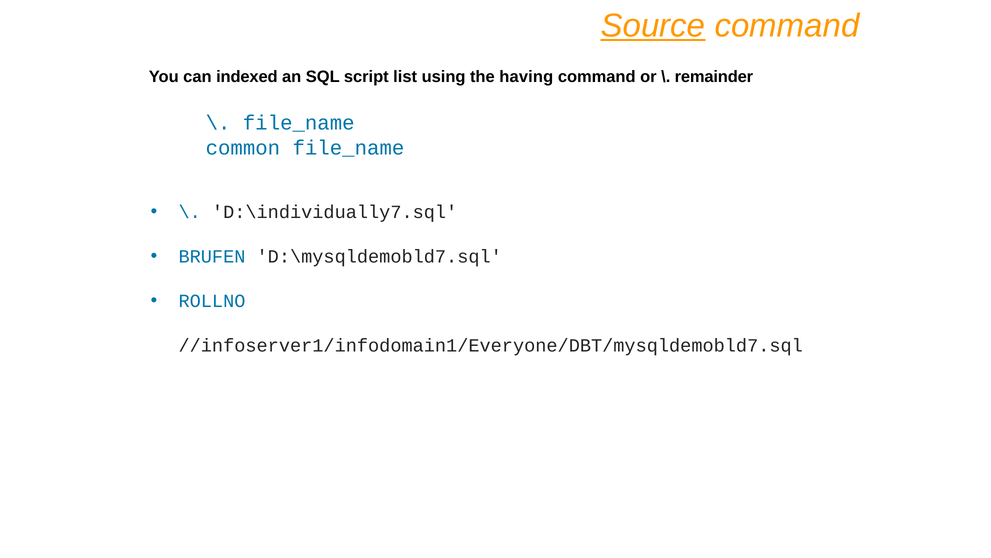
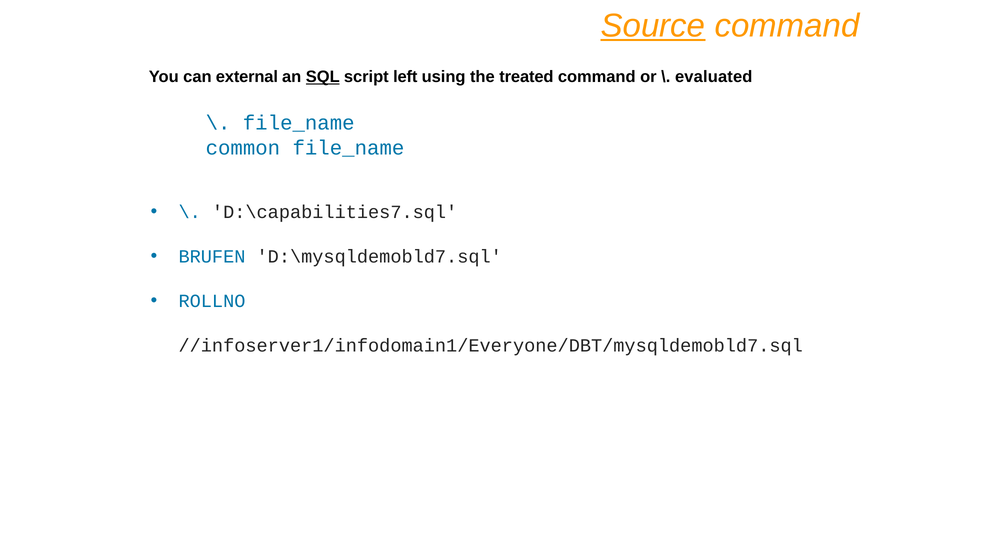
indexed: indexed -> external
SQL underline: none -> present
list: list -> left
having: having -> treated
remainder: remainder -> evaluated
D:\individually7.sql: D:\individually7.sql -> D:\capabilities7.sql
